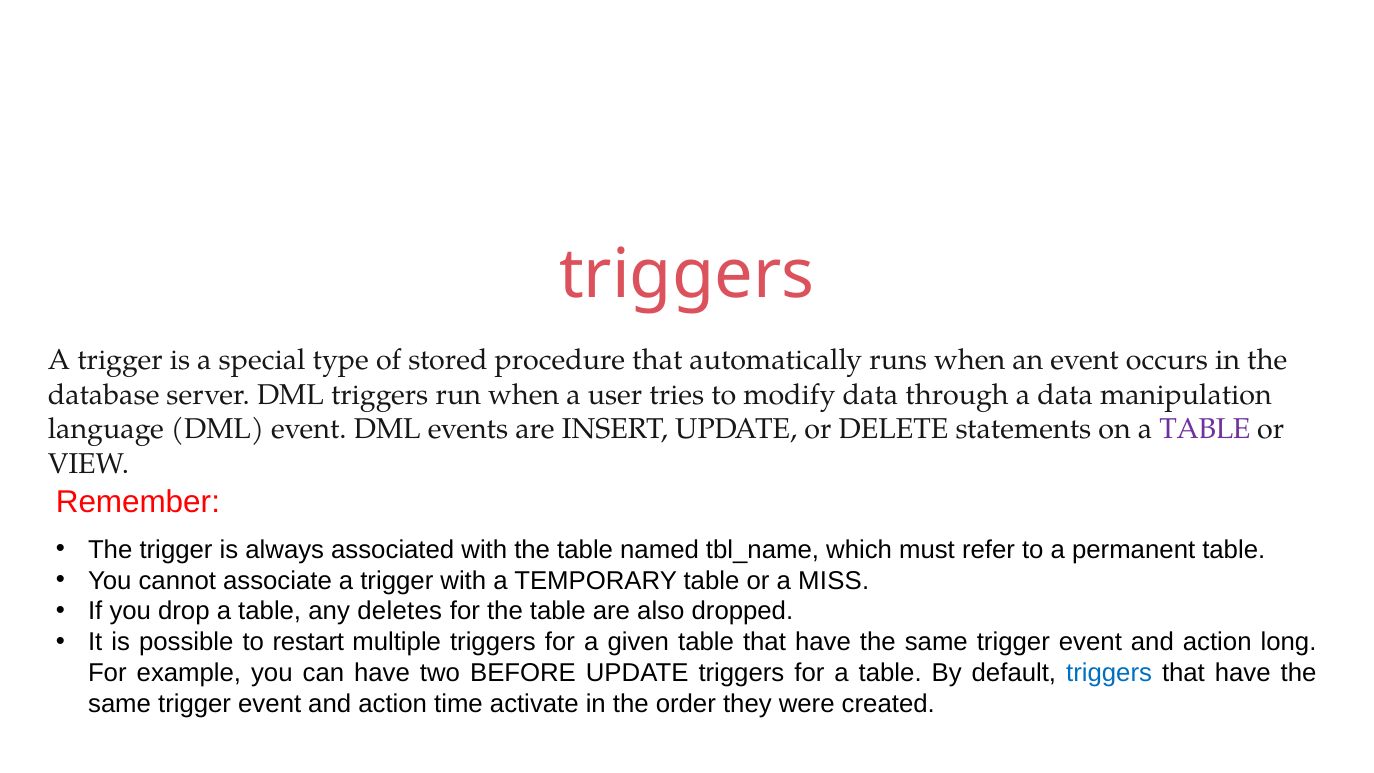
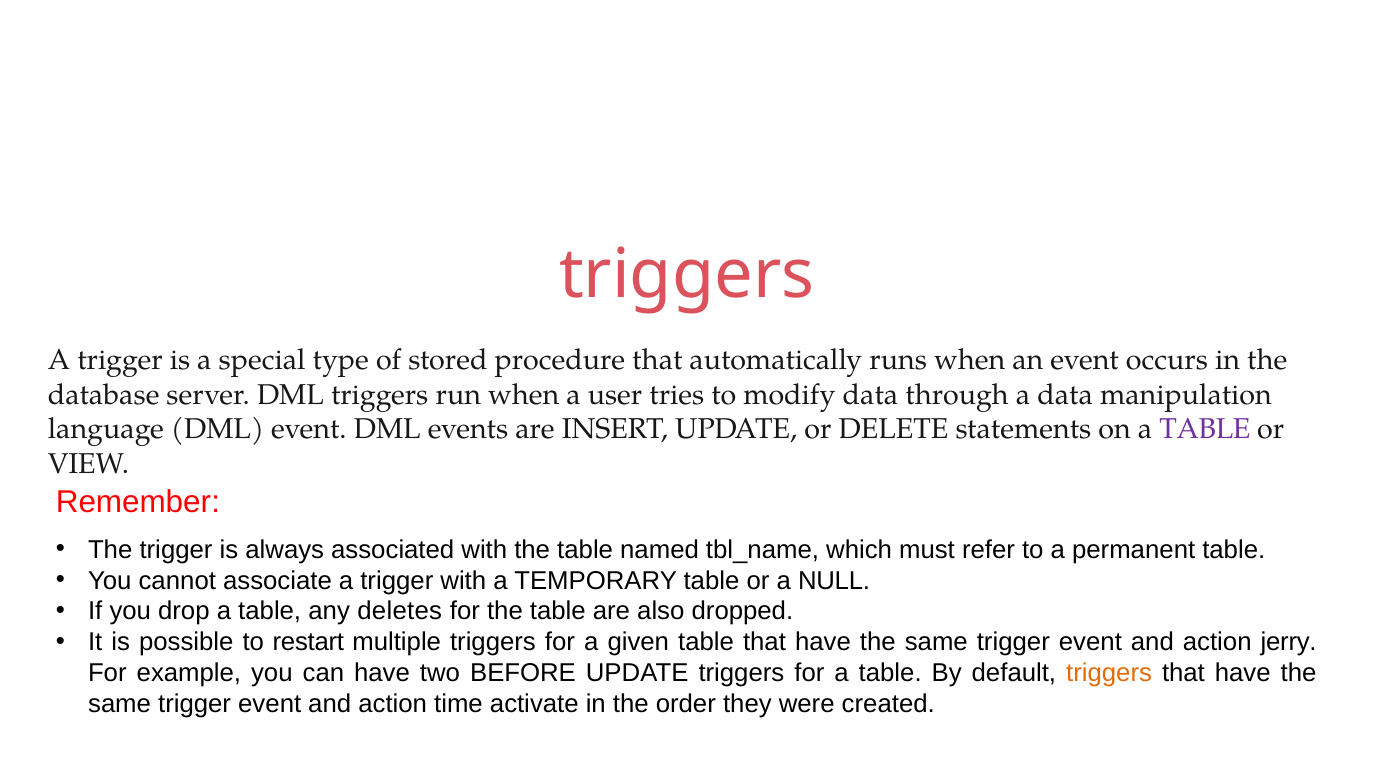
MISS: MISS -> NULL
long: long -> jerry
triggers at (1109, 673) colour: blue -> orange
